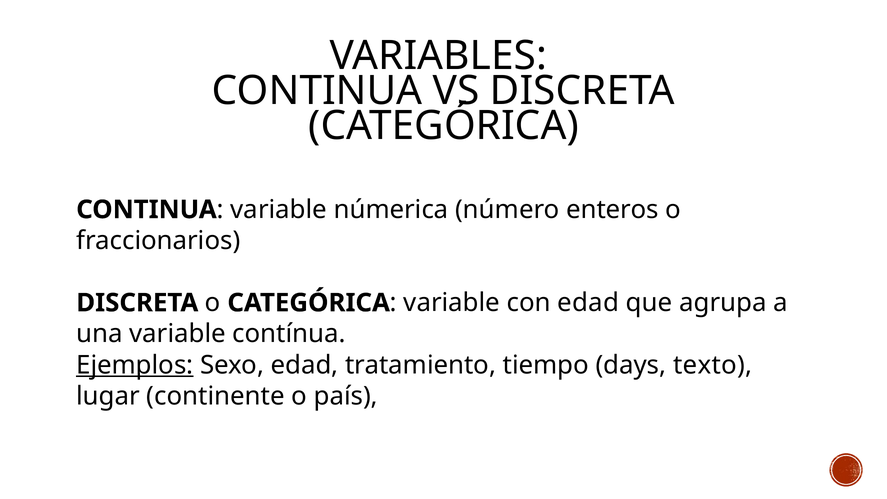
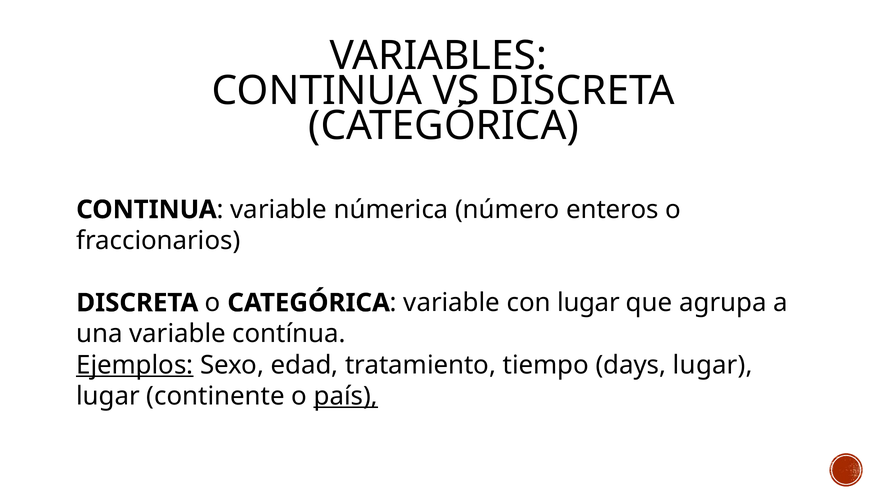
con edad: edad -> lugar
days texto: texto -> lugar
país underline: none -> present
